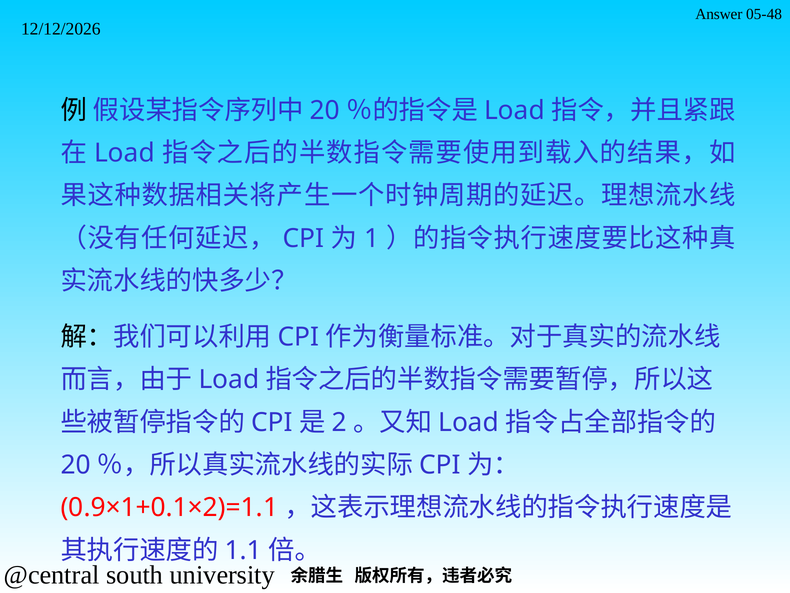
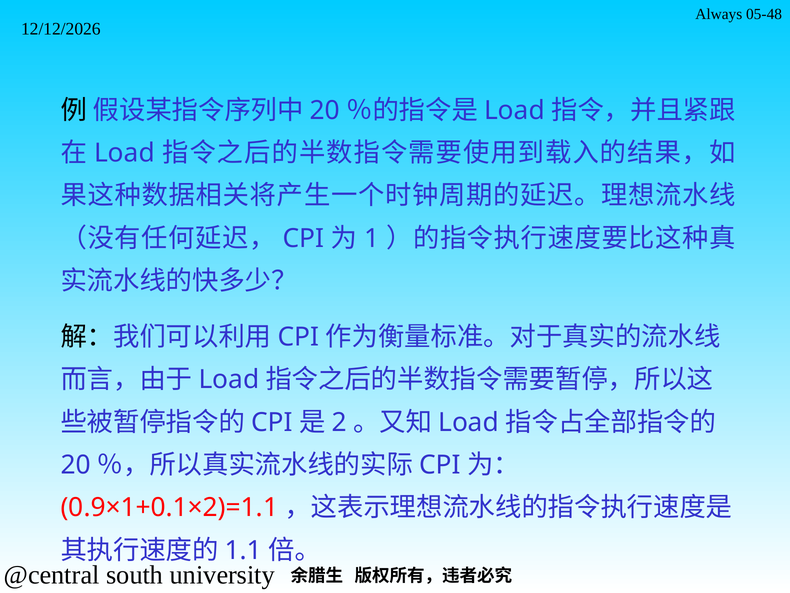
Answer: Answer -> Always
